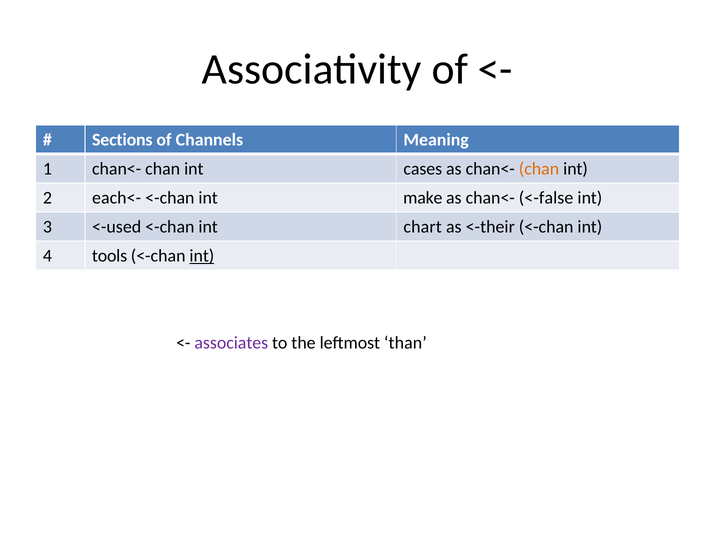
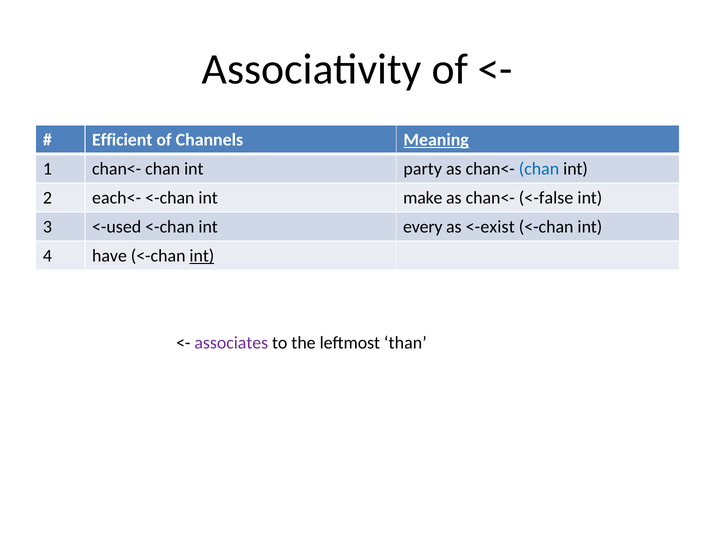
Sections: Sections -> Efficient
Meaning underline: none -> present
cases: cases -> party
chan at (539, 169) colour: orange -> blue
chart: chart -> every
<-their: <-their -> <-exist
tools: tools -> have
